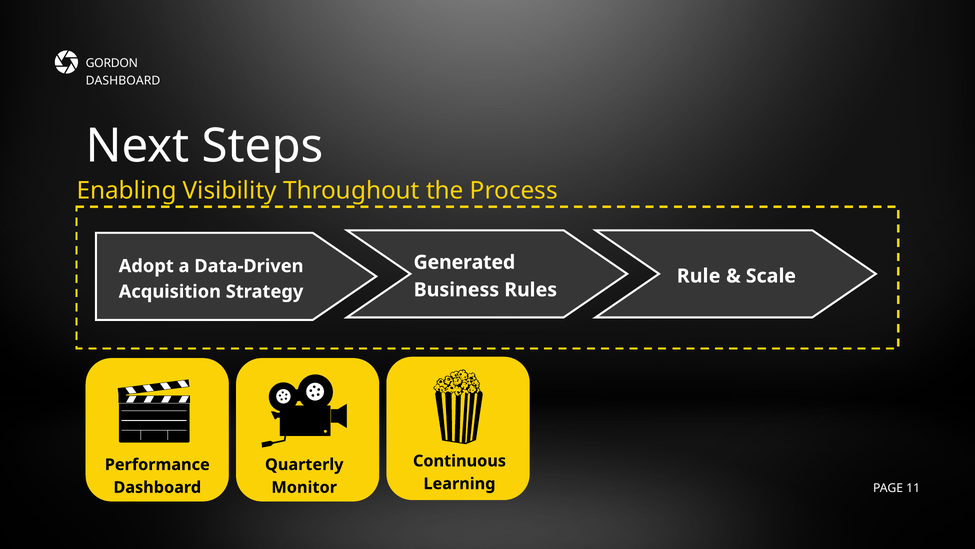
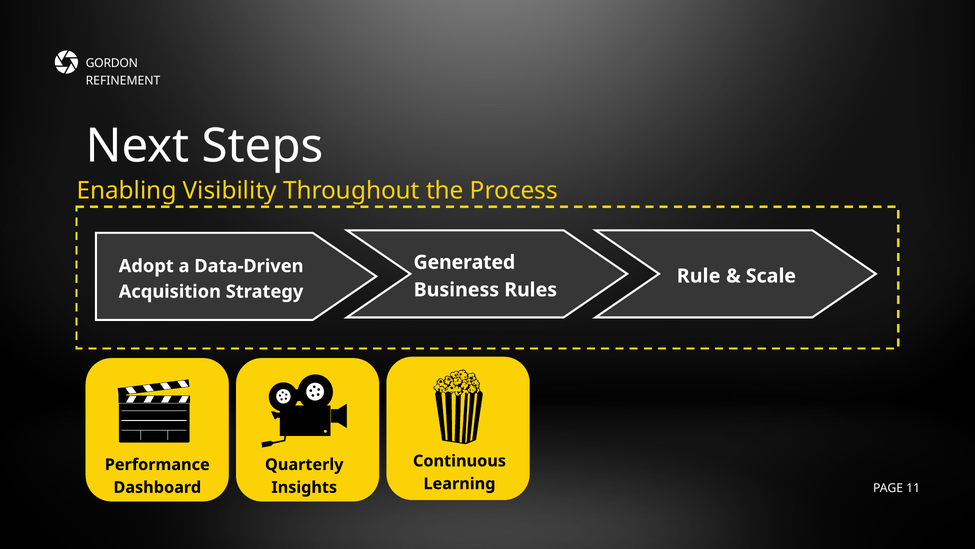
DASHBOARD at (123, 80): DASHBOARD -> REFINEMENT
Monitor: Monitor -> Insights
